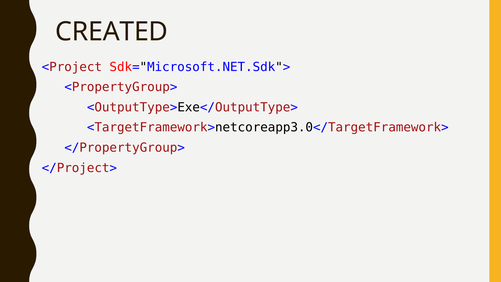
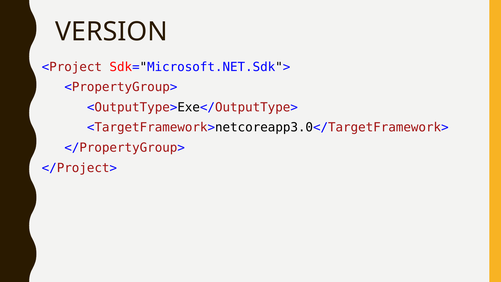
CREATED: CREATED -> VERSION
